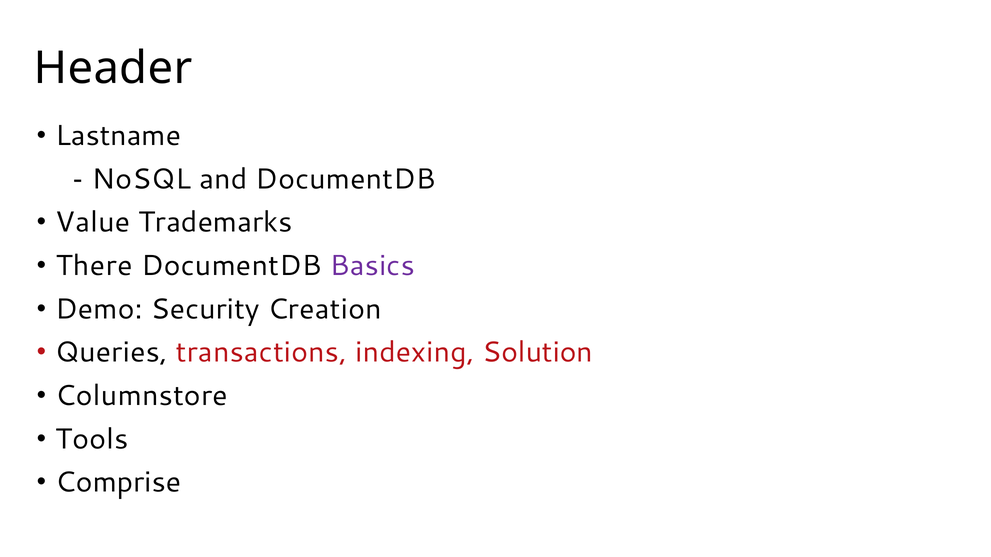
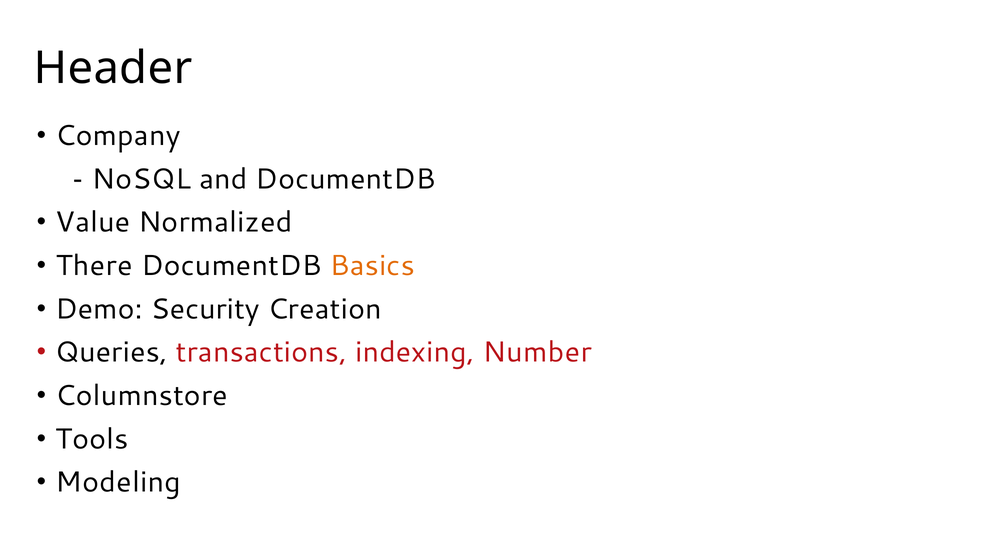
Lastname: Lastname -> Company
Trademarks: Trademarks -> Normalized
Basics colour: purple -> orange
Solution: Solution -> Number
Comprise: Comprise -> Modeling
